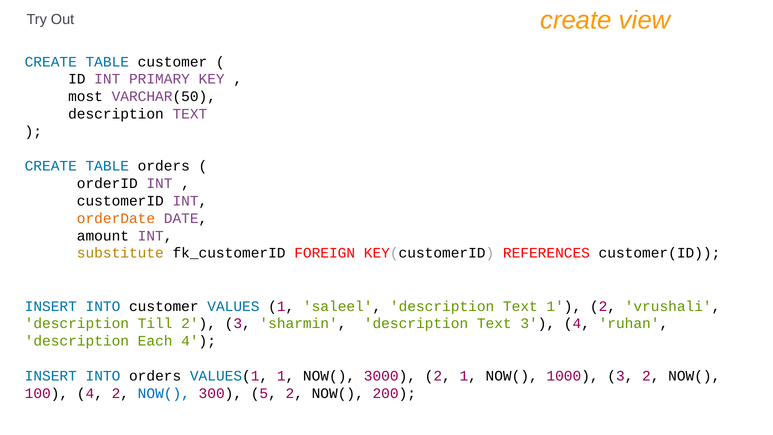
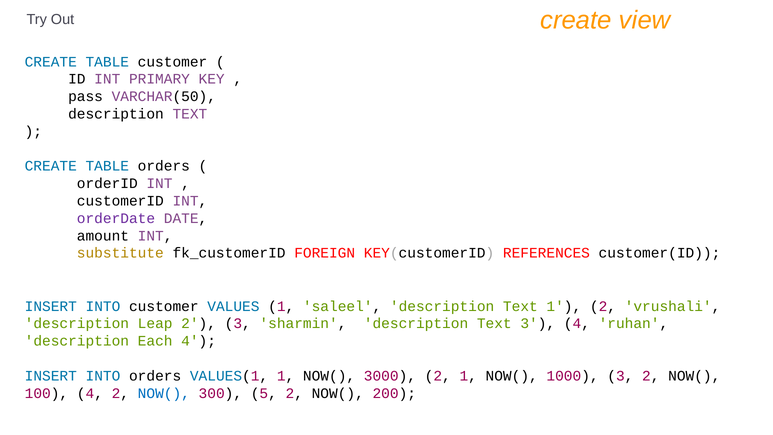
most: most -> pass
orderDate colour: orange -> purple
Till: Till -> Leap
